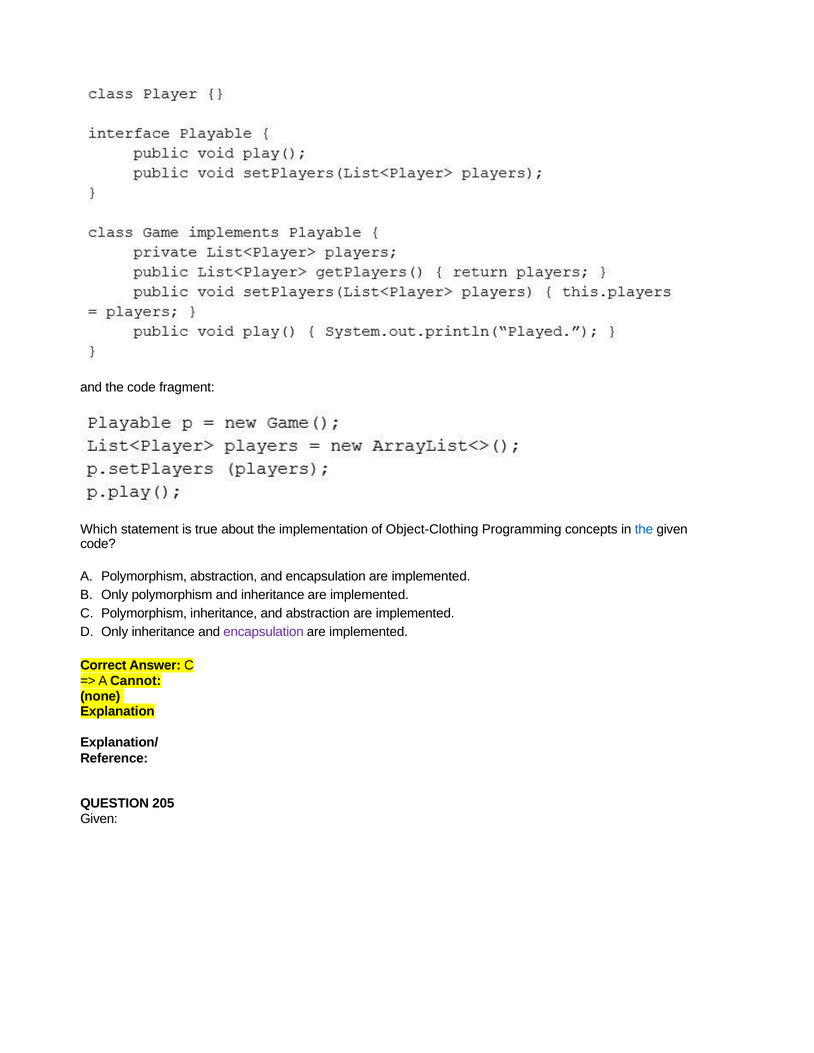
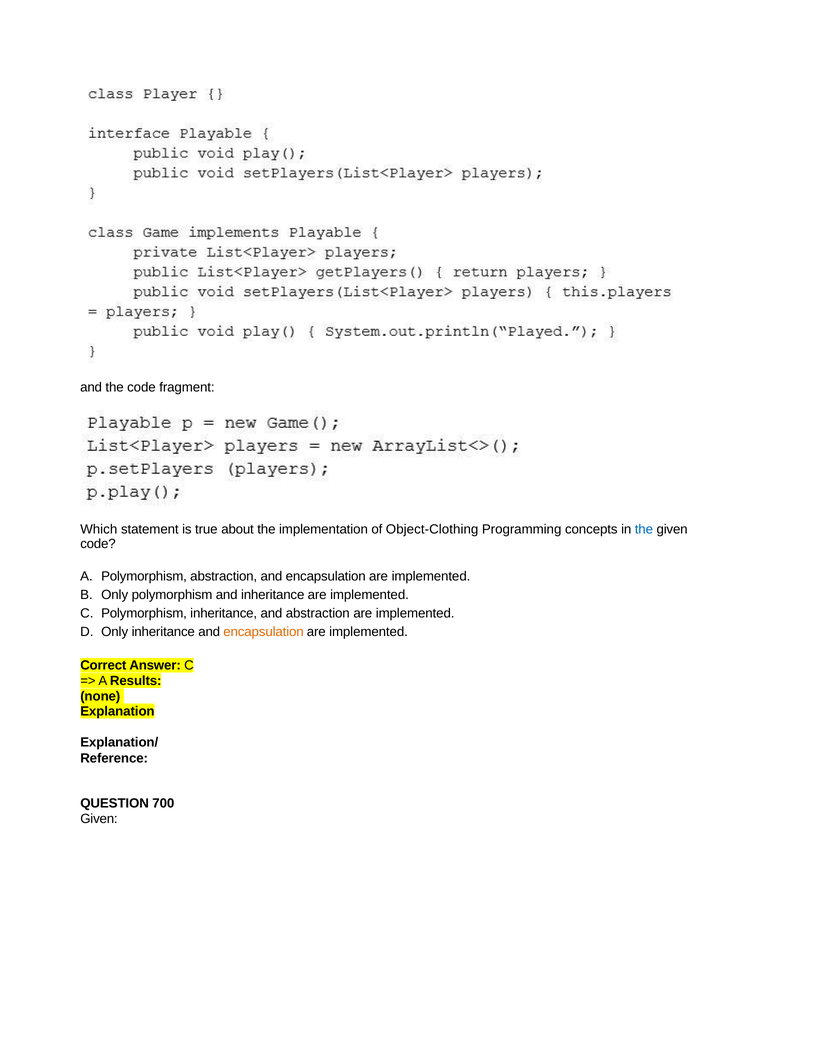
encapsulation at (264, 632) colour: purple -> orange
Cannot: Cannot -> Results
205: 205 -> 700
